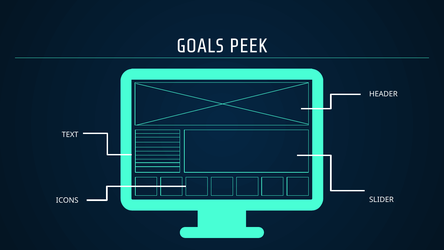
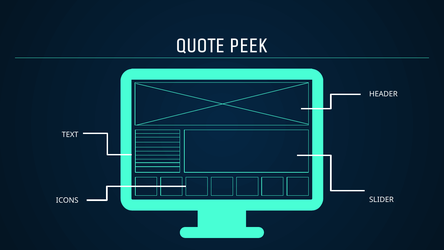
GOALS: GOALS -> QUOTE
